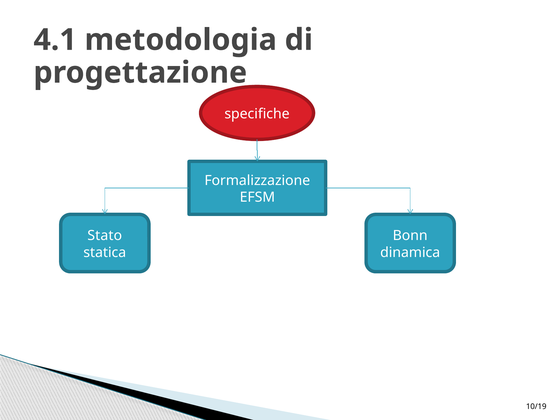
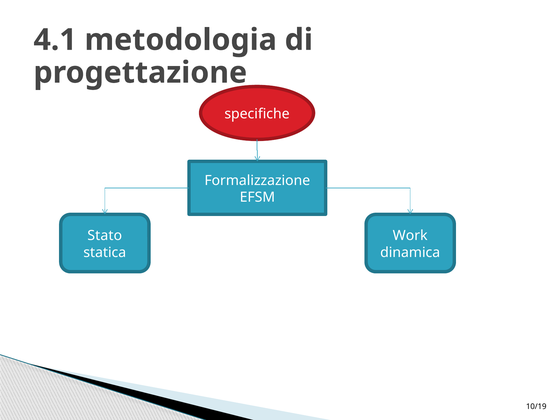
Bonn: Bonn -> Work
